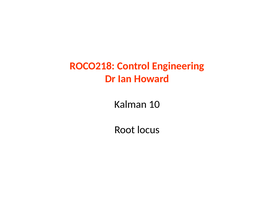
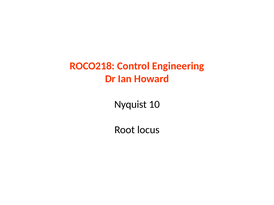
Kalman: Kalman -> Nyquist
